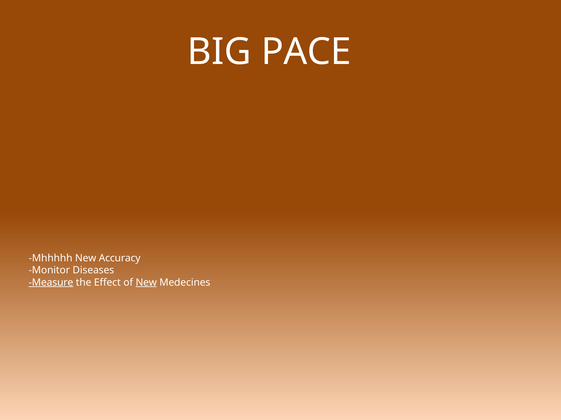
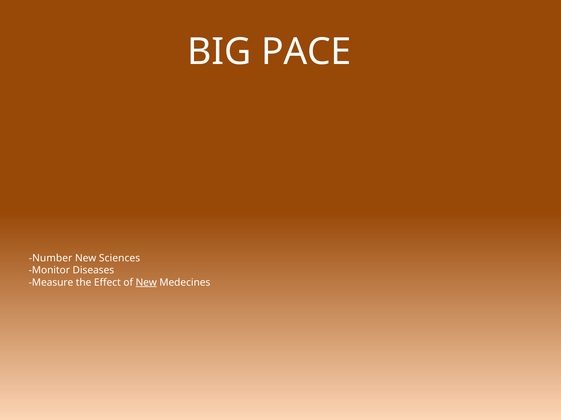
Mhhhhh: Mhhhhh -> Number
Accuracy: Accuracy -> Sciences
Measure underline: present -> none
